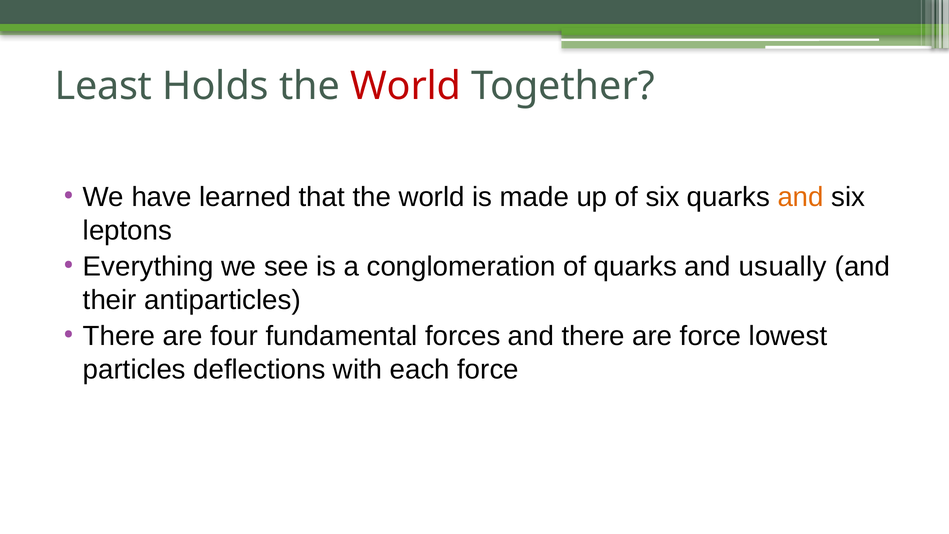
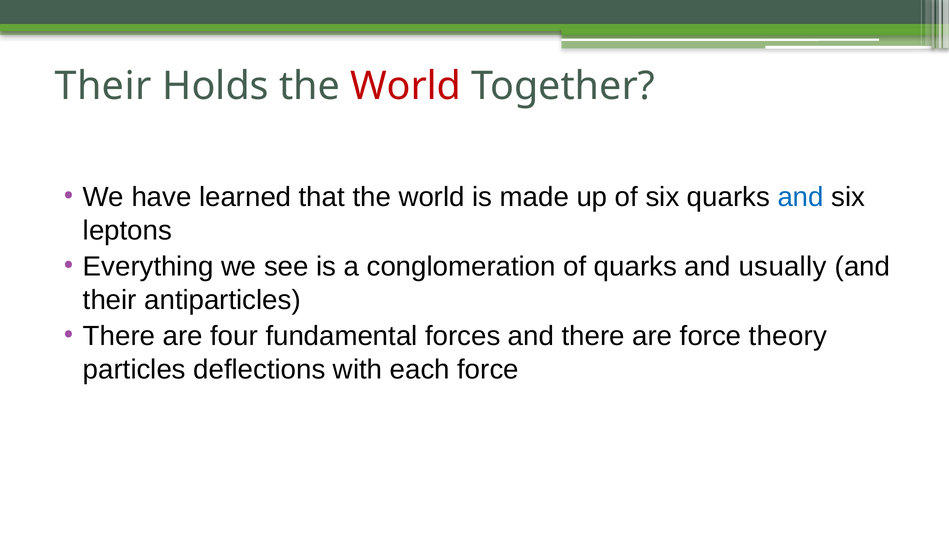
Least at (103, 86): Least -> Their
and at (801, 197) colour: orange -> blue
lowest: lowest -> theory
